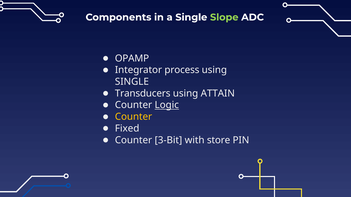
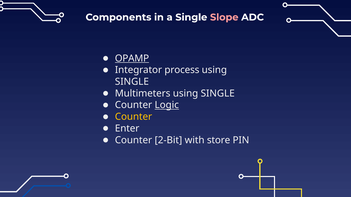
Slope colour: light green -> pink
OPAMP underline: none -> present
Transducers: Transducers -> Multimeters
ATTAIN at (218, 94): ATTAIN -> SINGLE
Fixed: Fixed -> Enter
3-Bit: 3-Bit -> 2-Bit
